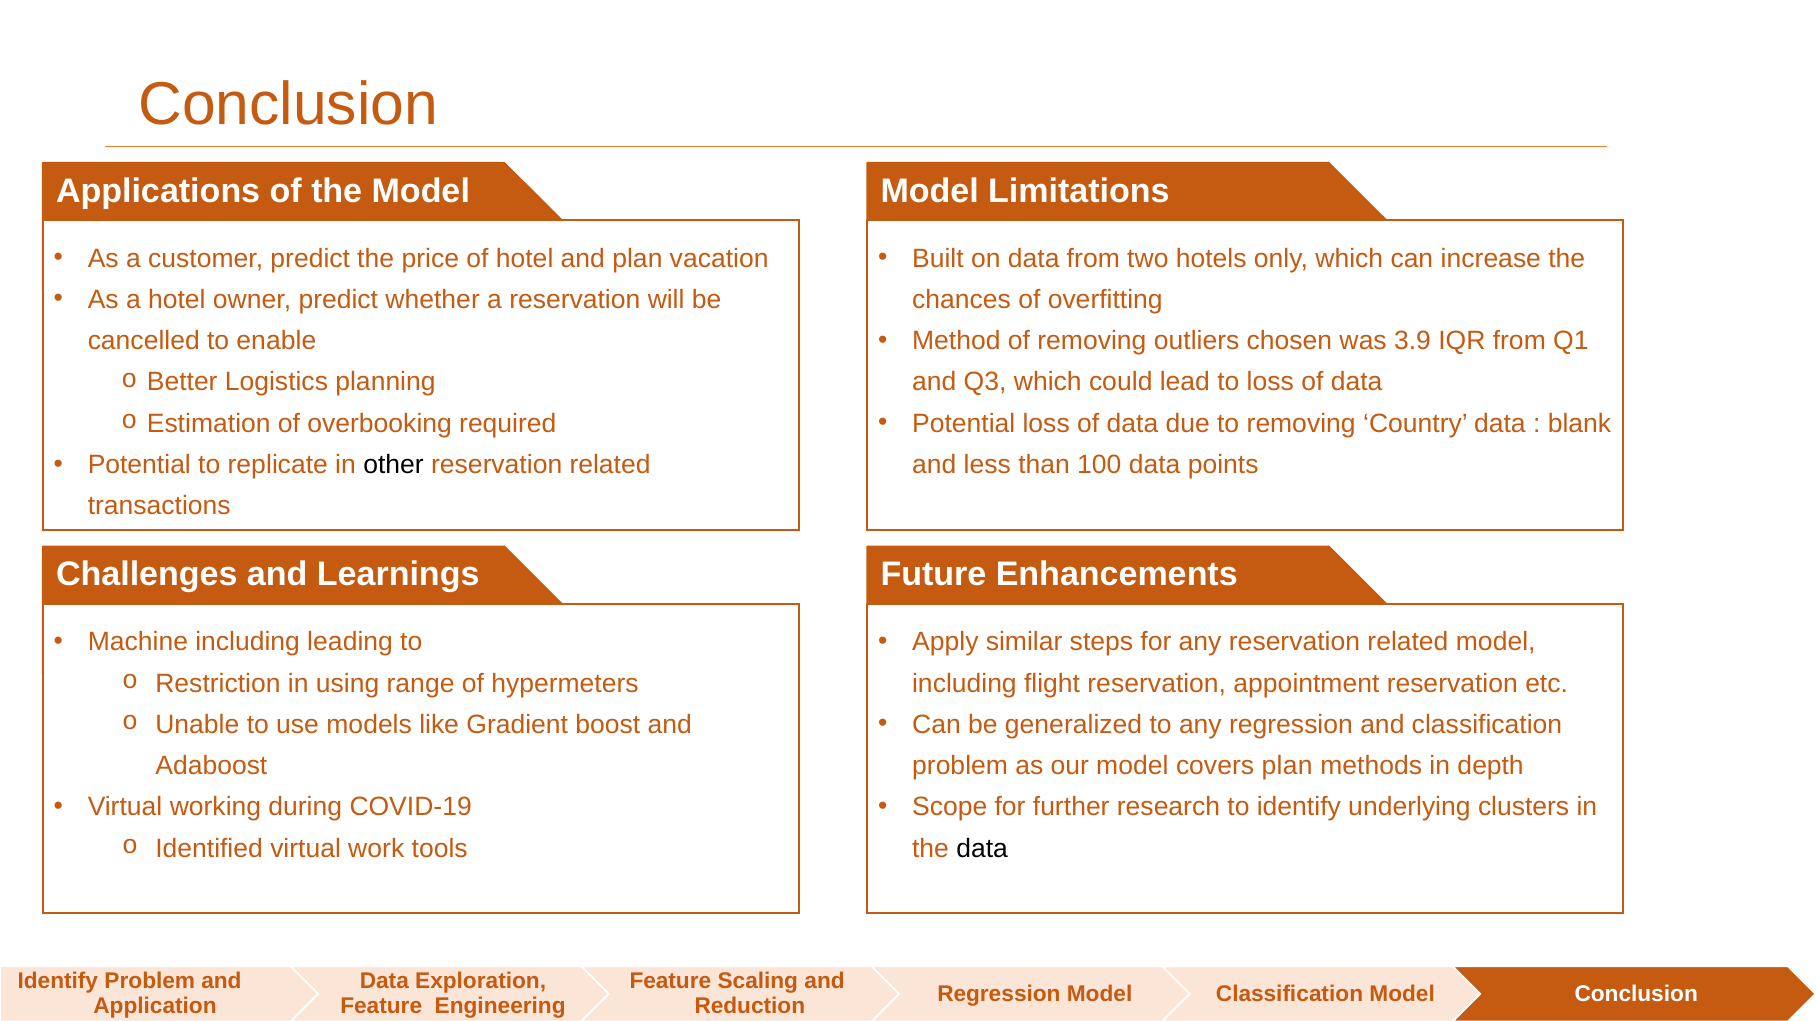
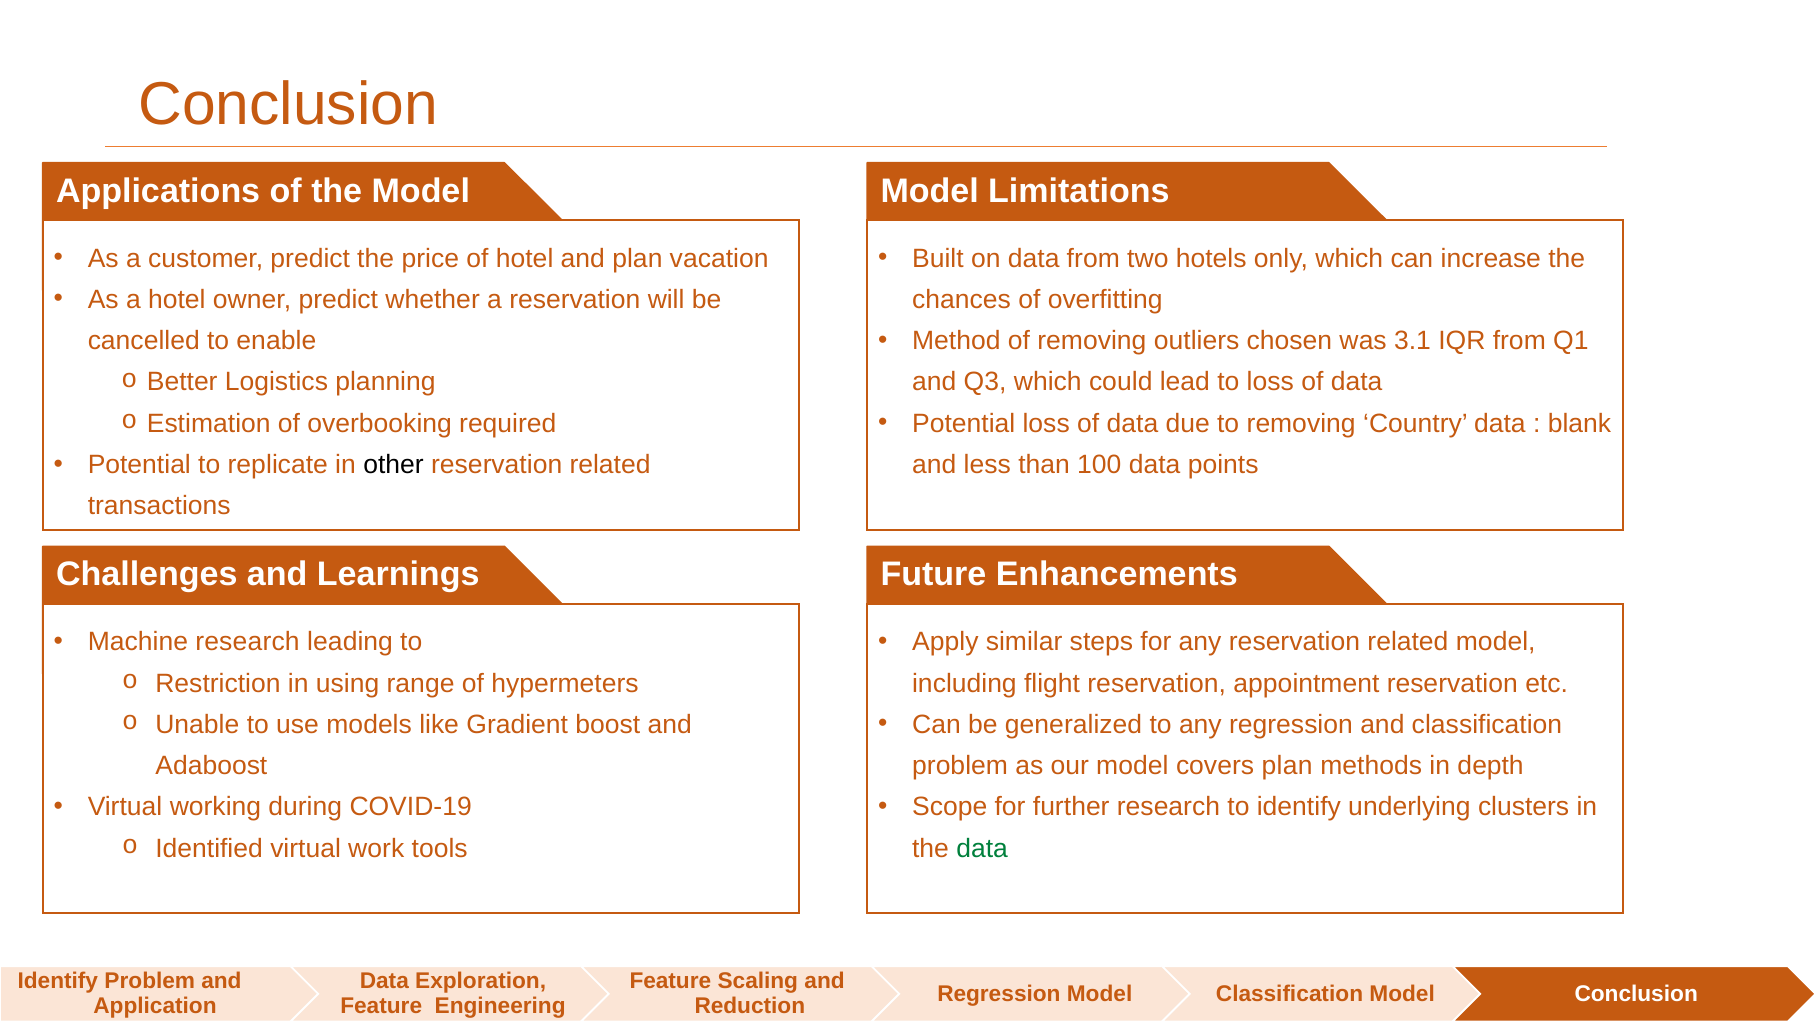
3.9: 3.9 -> 3.1
Machine including: including -> research
data at (982, 849) colour: black -> green
